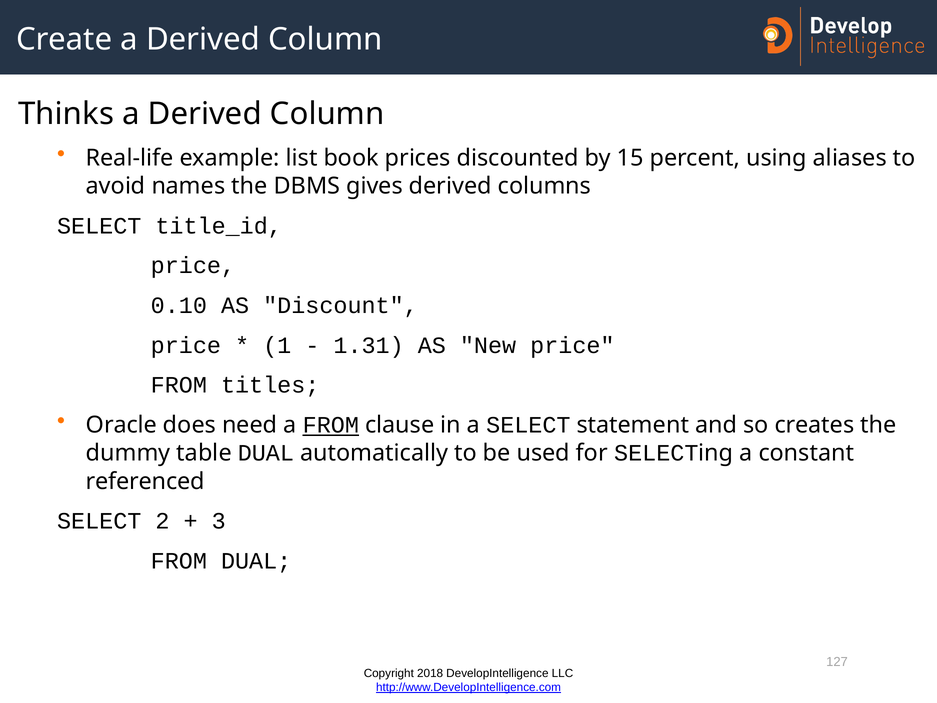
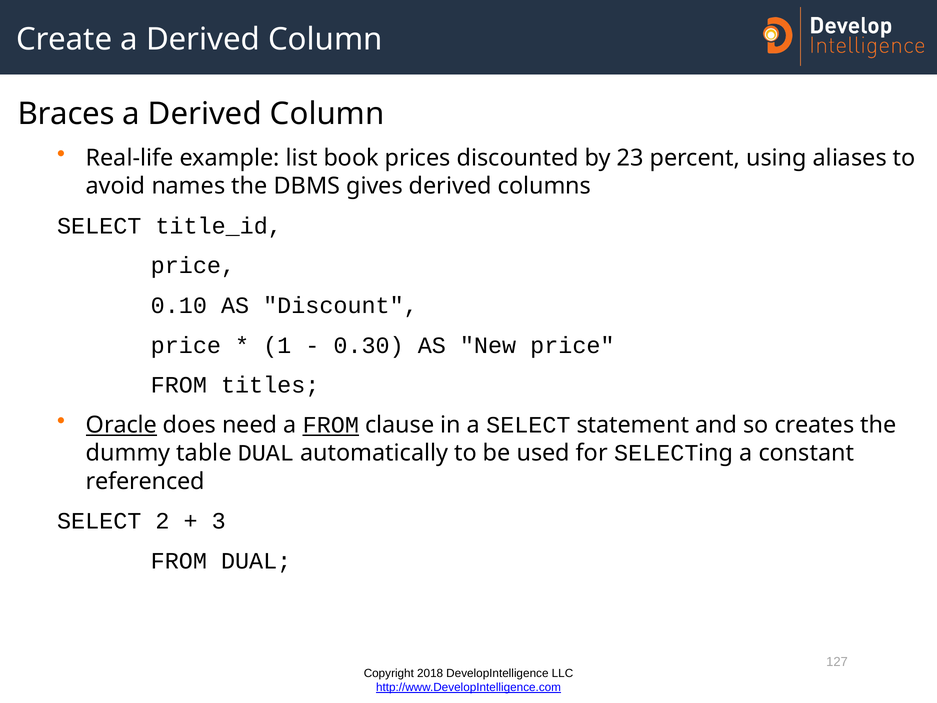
Thinks: Thinks -> Braces
15: 15 -> 23
1.31: 1.31 -> 0.30
Oracle underline: none -> present
